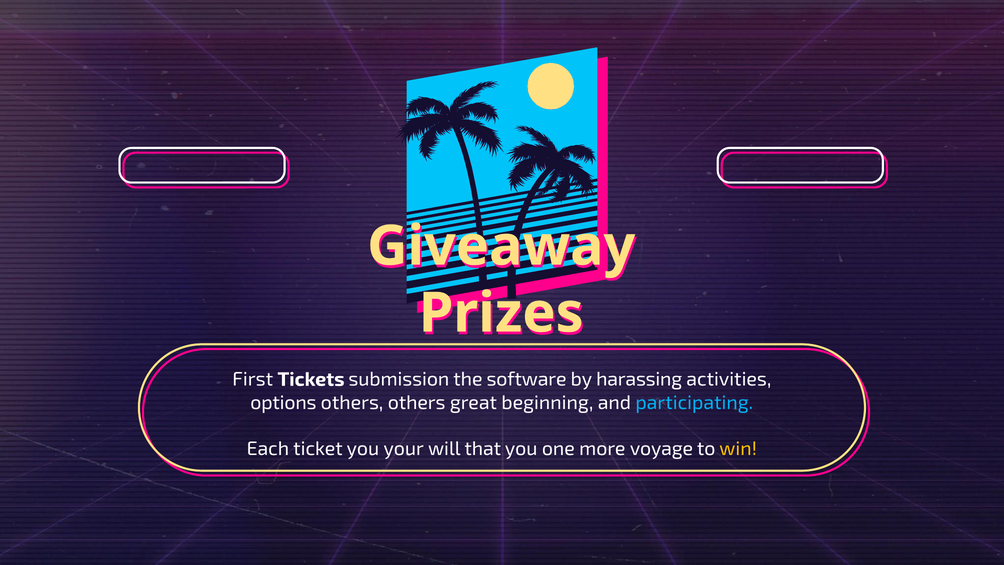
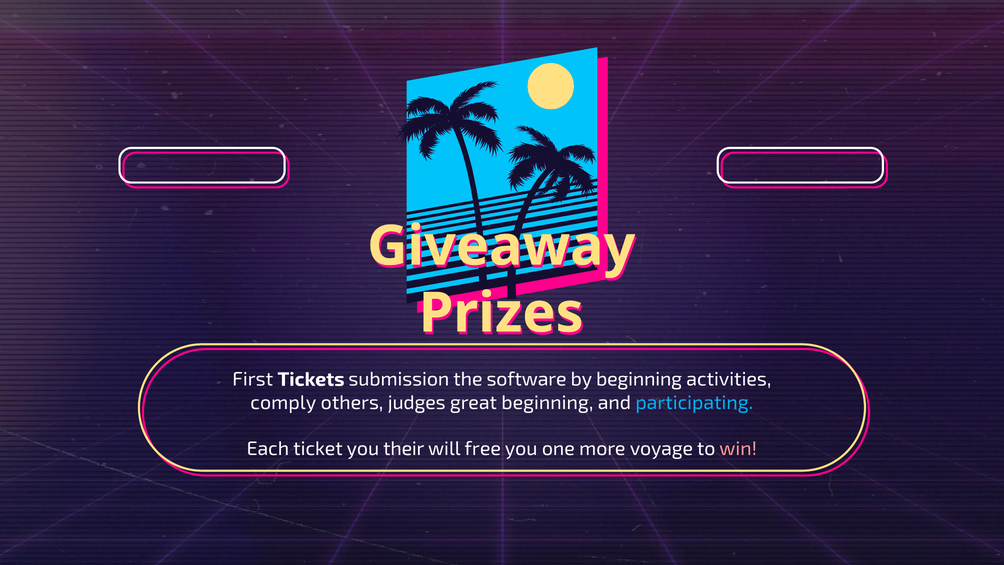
by harassing: harassing -> beginning
options: options -> comply
others others: others -> judges
your: your -> their
that: that -> free
win colour: yellow -> pink
